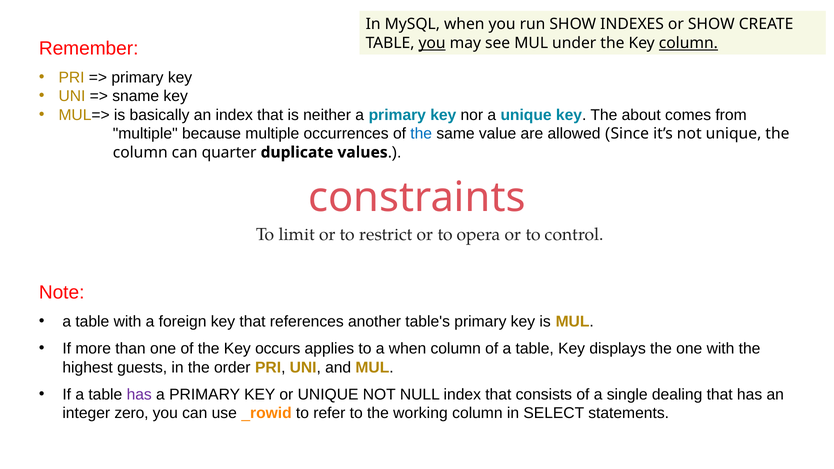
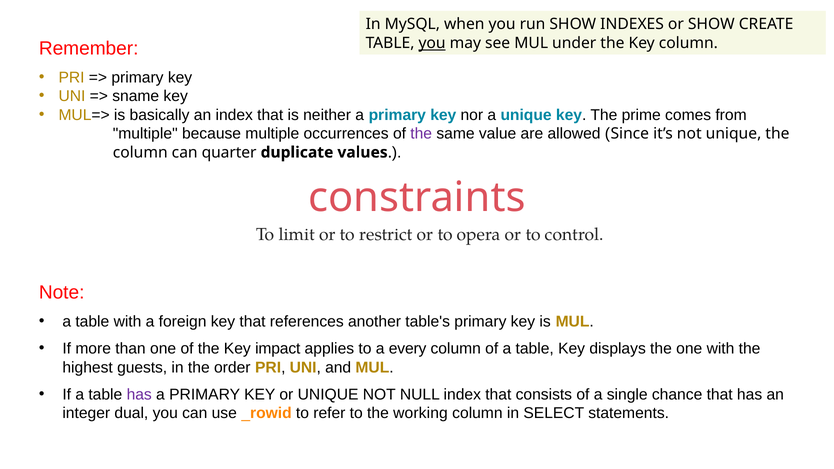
column at (688, 43) underline: present -> none
about: about -> prime
the at (421, 134) colour: blue -> purple
occurs: occurs -> impact
a when: when -> every
dealing: dealing -> chance
zero: zero -> dual
